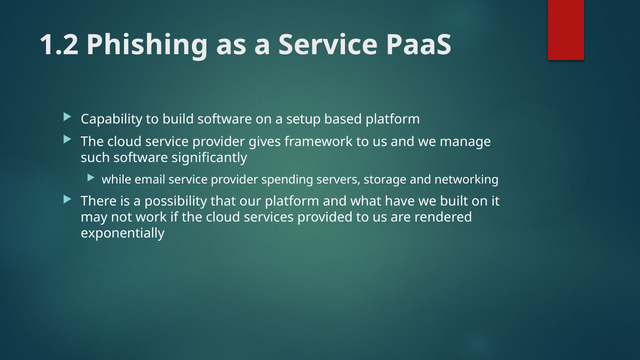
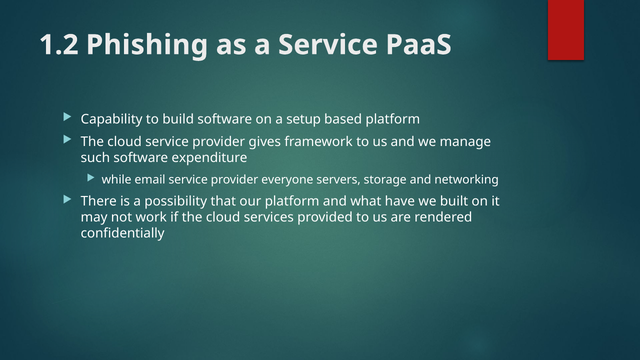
significantly: significantly -> expenditure
spending: spending -> everyone
exponentially: exponentially -> confidentially
